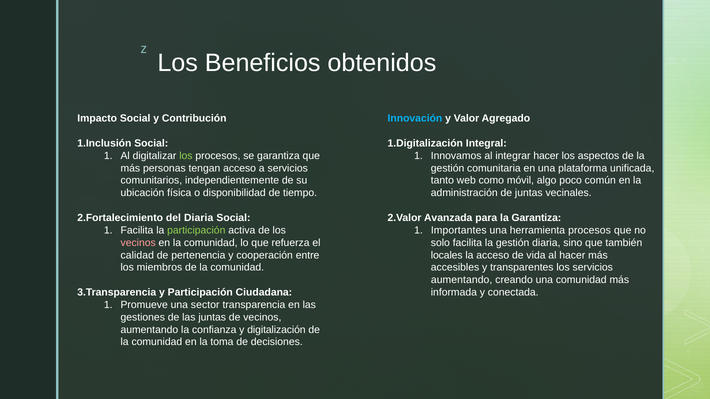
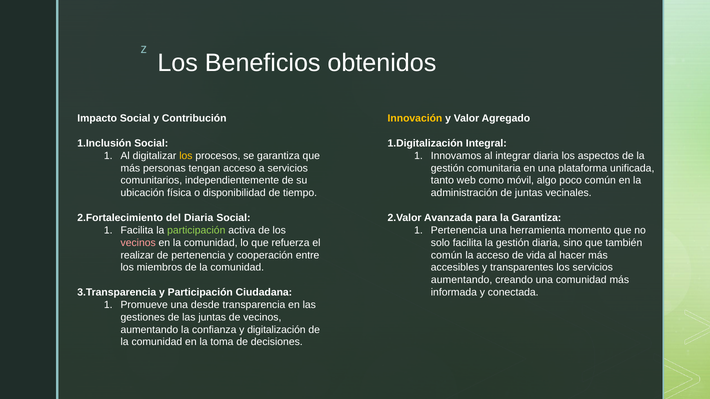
Innovación colour: light blue -> yellow
los at (186, 156) colour: light green -> yellow
integrar hacer: hacer -> diaria
Importantes at (459, 230): Importantes -> Pertenencia
herramienta procesos: procesos -> momento
calidad: calidad -> realizar
locales at (447, 255): locales -> común
sector: sector -> desde
